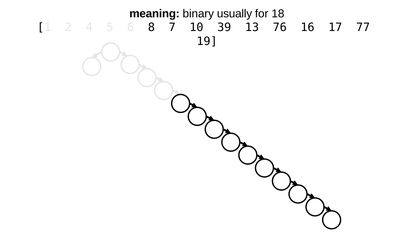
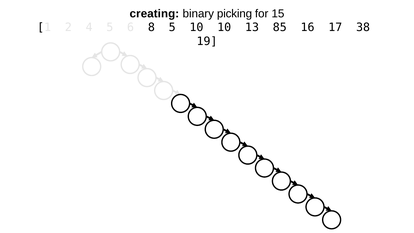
meaning: meaning -> creating
usually: usually -> picking
18: 18 -> 15
8 7: 7 -> 5
10 39: 39 -> 10
76: 76 -> 85
77: 77 -> 38
